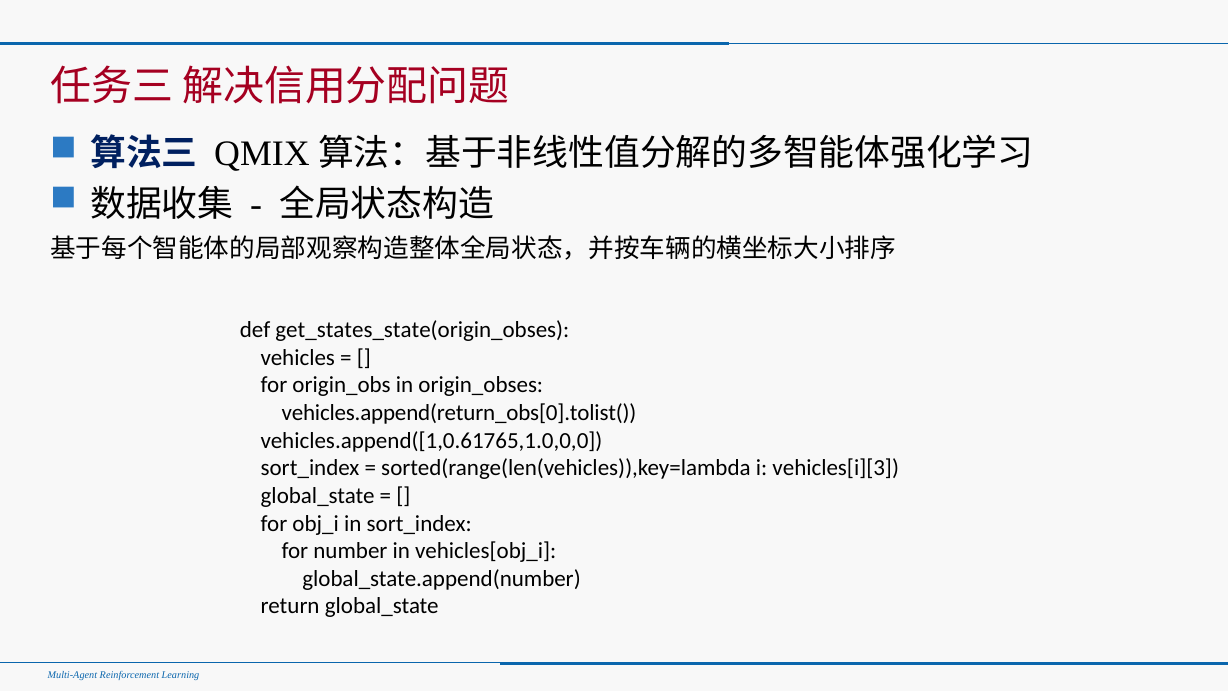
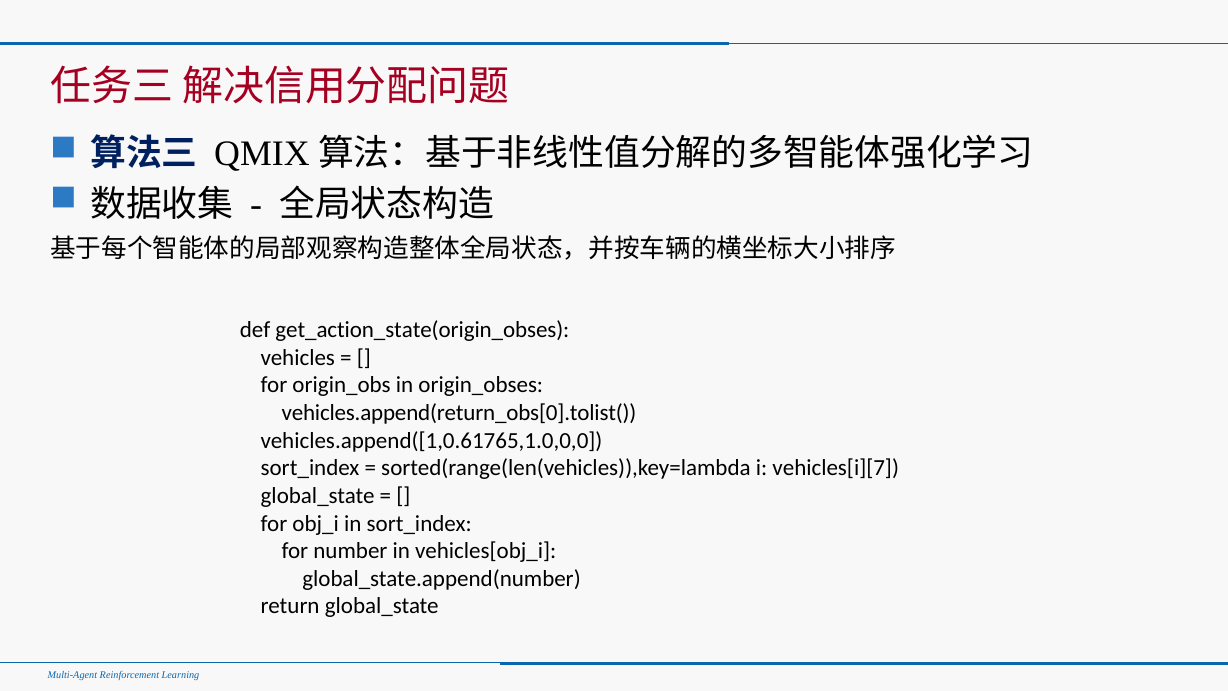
get_states_state(origin_obses: get_states_state(origin_obses -> get_action_state(origin_obses
vehicles[i][3: vehicles[i][3 -> vehicles[i][7
